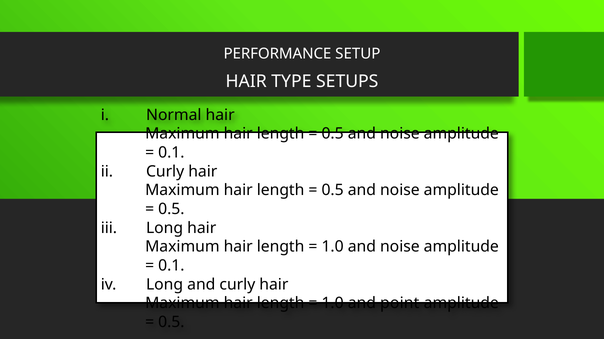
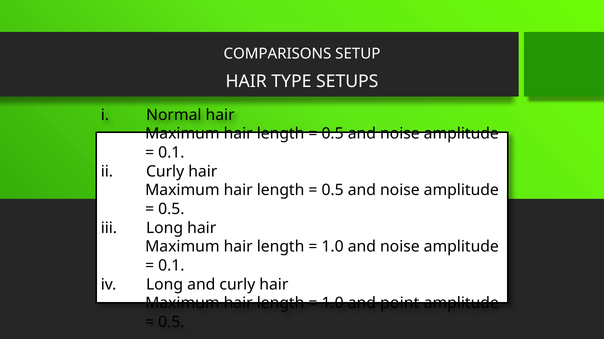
PERFORMANCE: PERFORMANCE -> COMPARISONS
